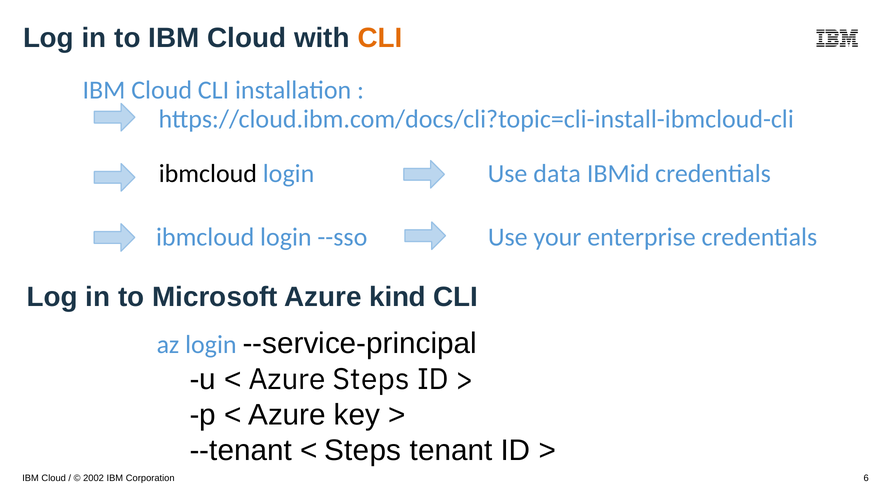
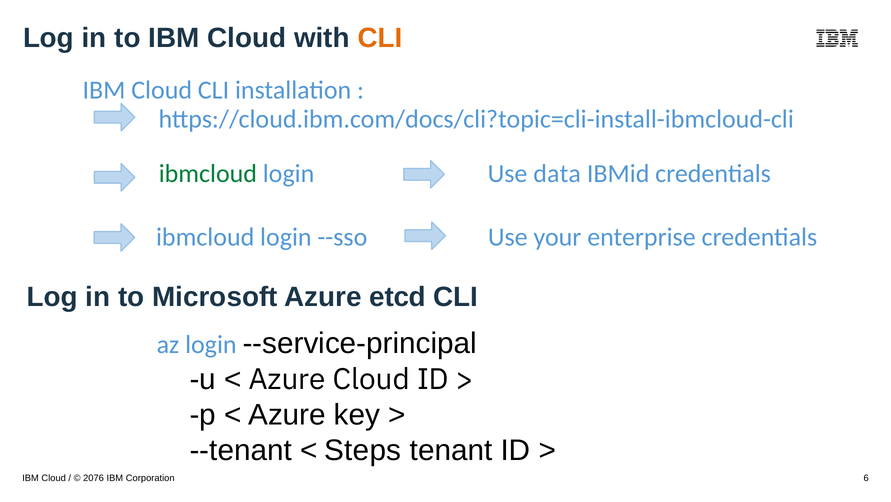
ibmcloud at (208, 174) colour: black -> green
kind: kind -> etcd
Azure Steps: Steps -> Cloud
2002: 2002 -> 2076
